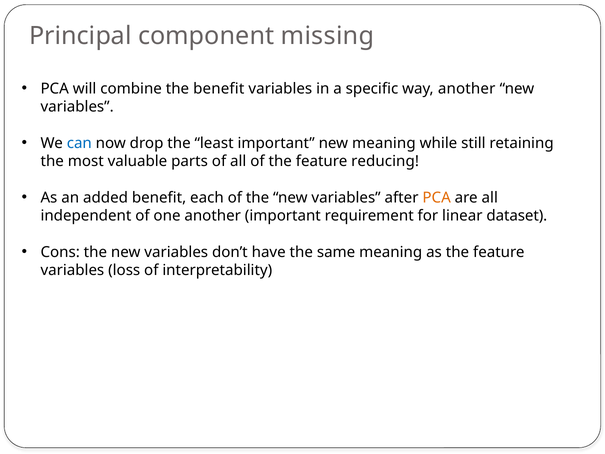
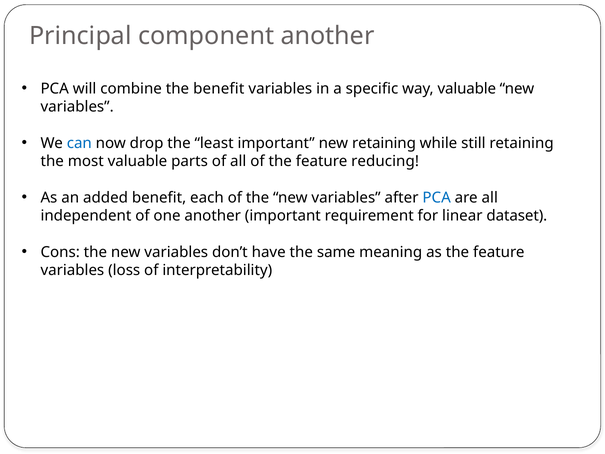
component missing: missing -> another
way another: another -> valuable
new meaning: meaning -> retaining
PCA at (437, 198) colour: orange -> blue
